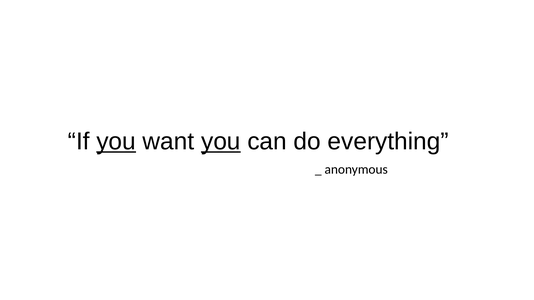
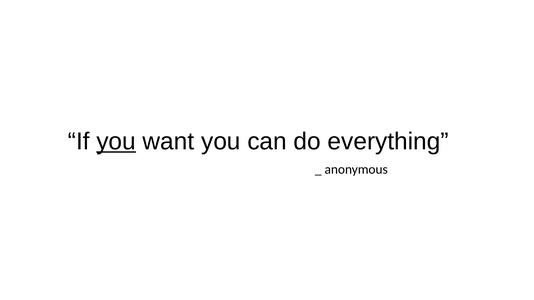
you at (221, 142) underline: present -> none
